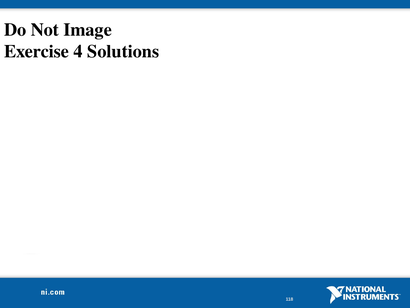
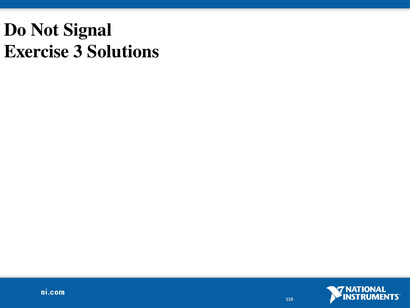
Image: Image -> Signal
4: 4 -> 3
